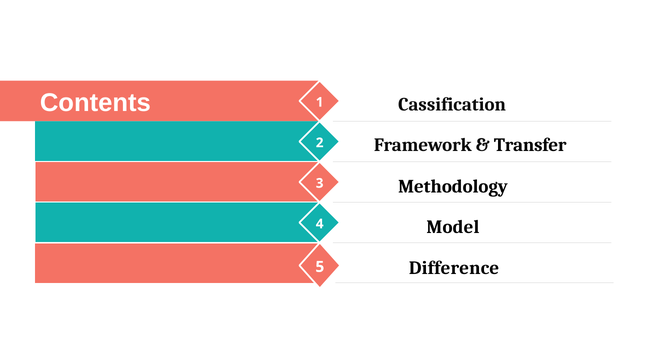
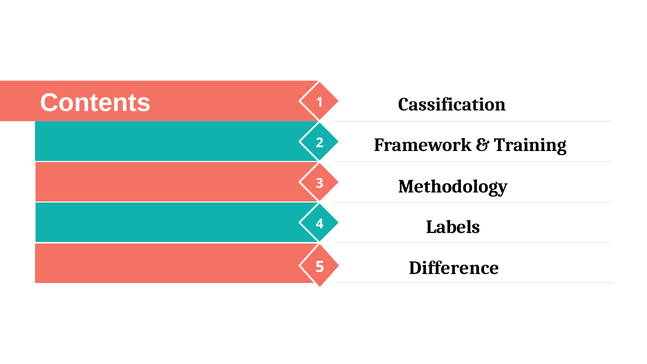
Transfer: Transfer -> Training
Model: Model -> Labels
